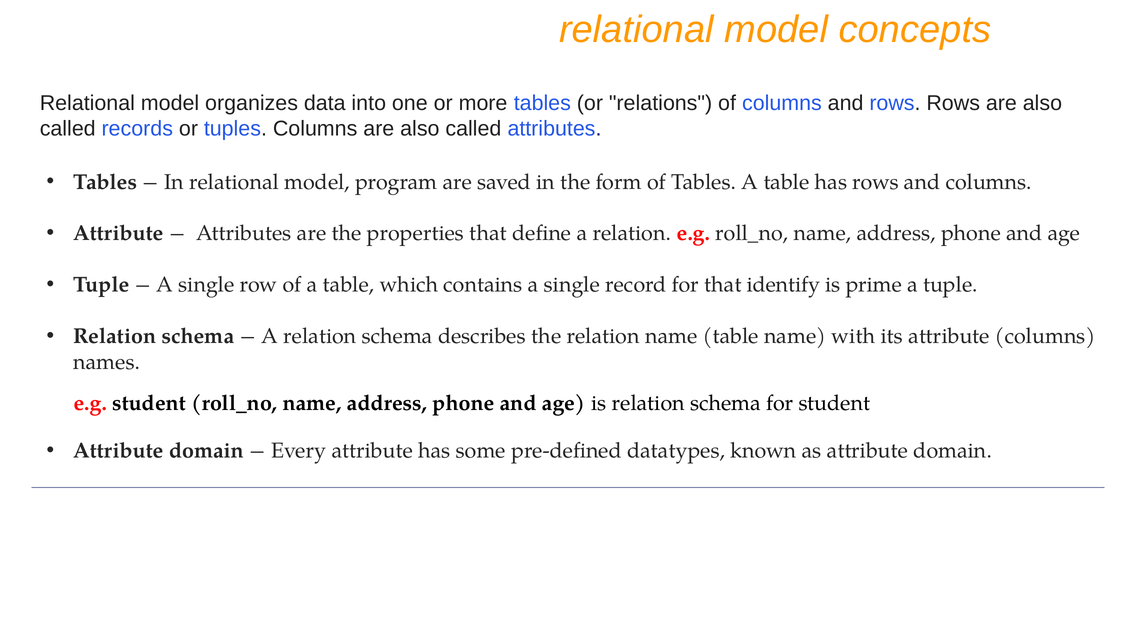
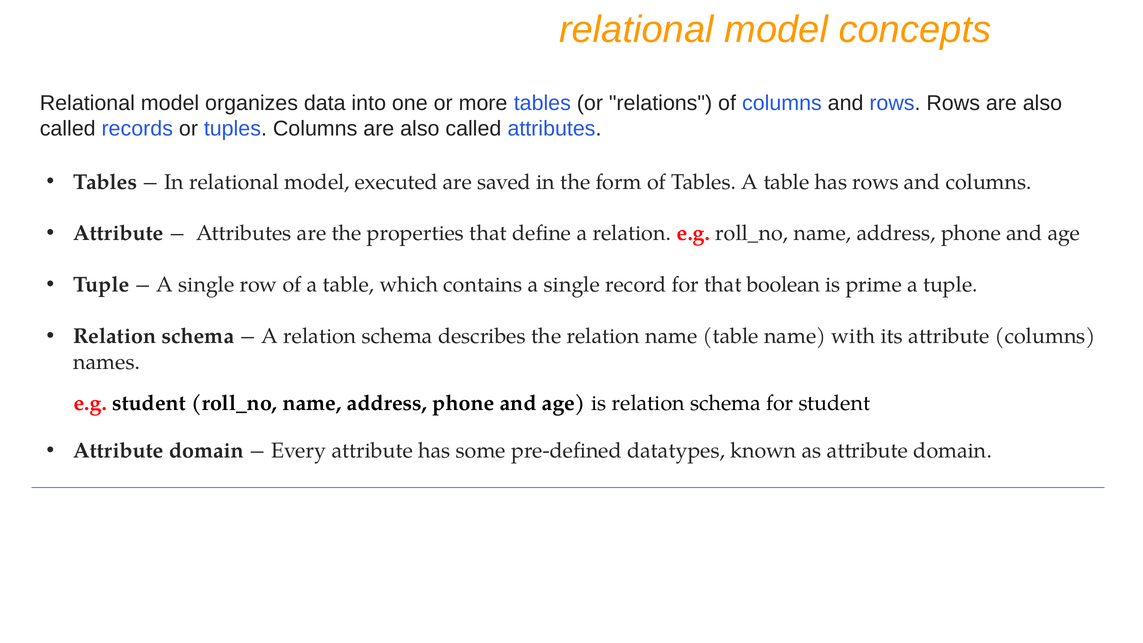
program: program -> executed
that identify: identify -> boolean
